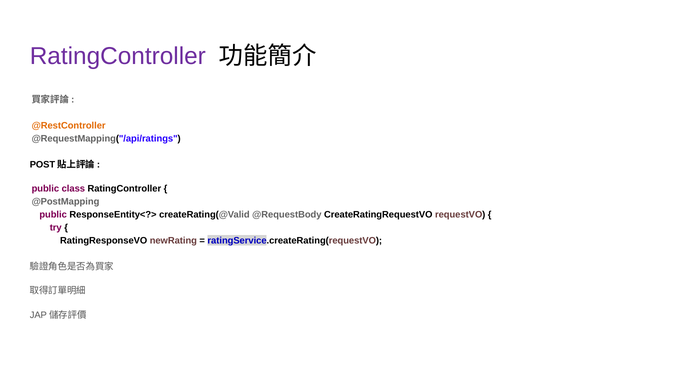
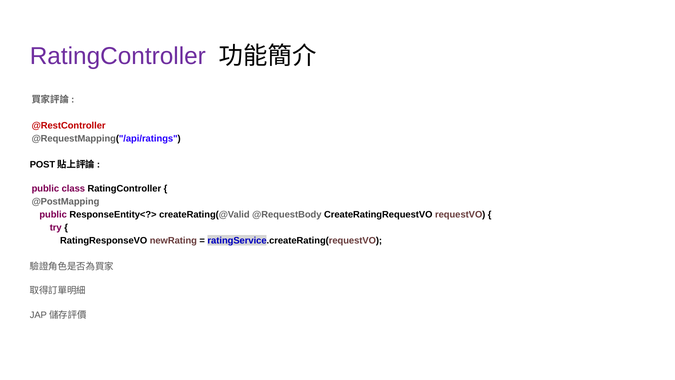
@RestController colour: orange -> red
